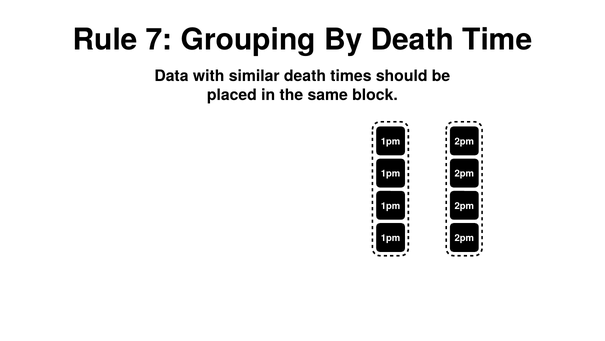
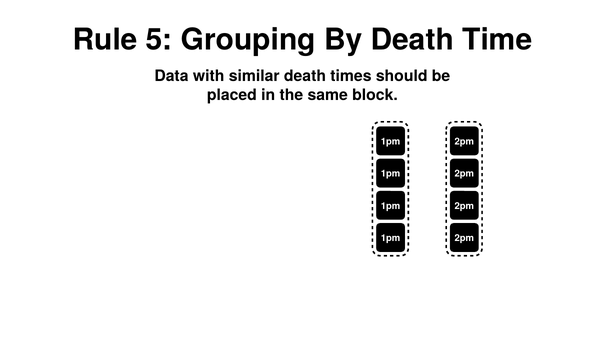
7: 7 -> 5
